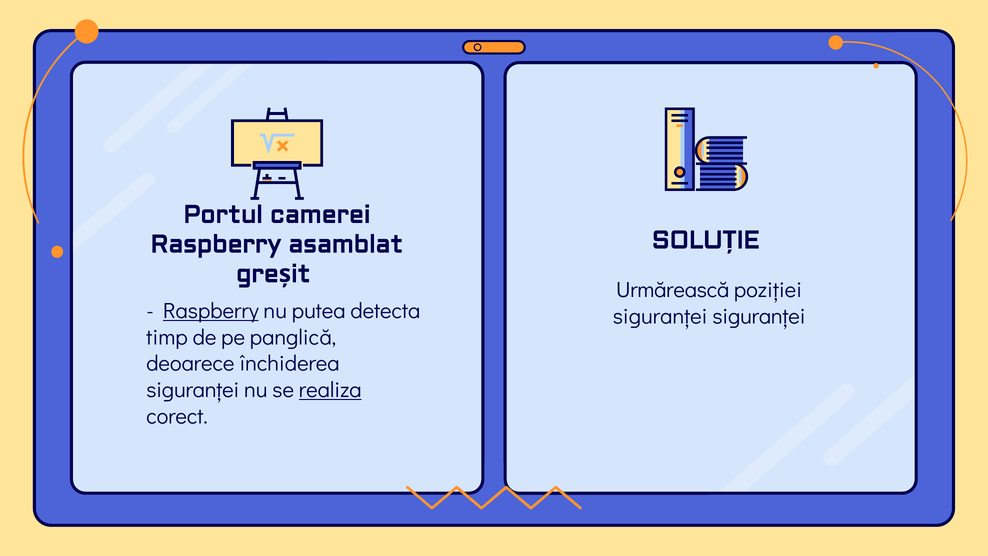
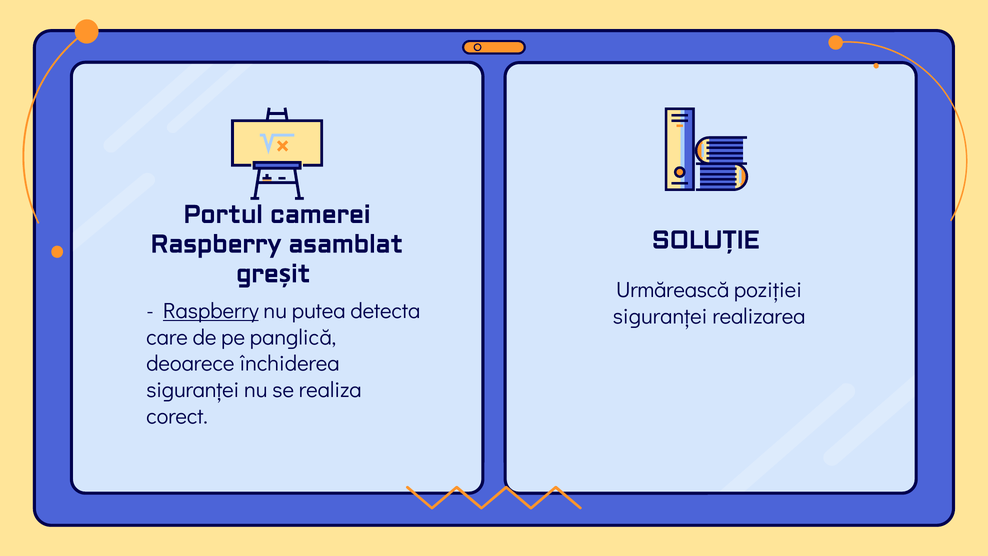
siguranței siguranței: siguranței -> realizarea
timp: timp -> care
realiza underline: present -> none
